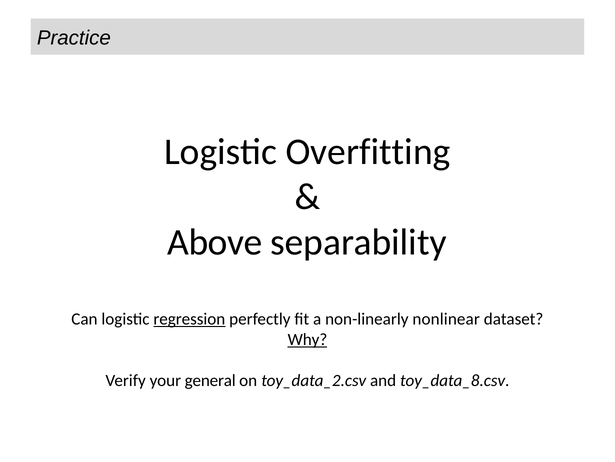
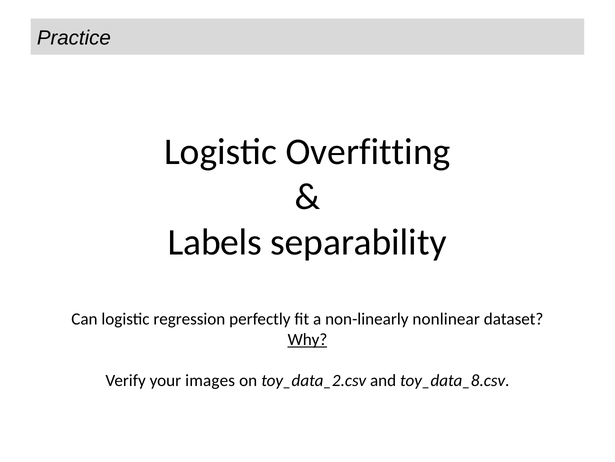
Above: Above -> Labels
regression underline: present -> none
general: general -> images
